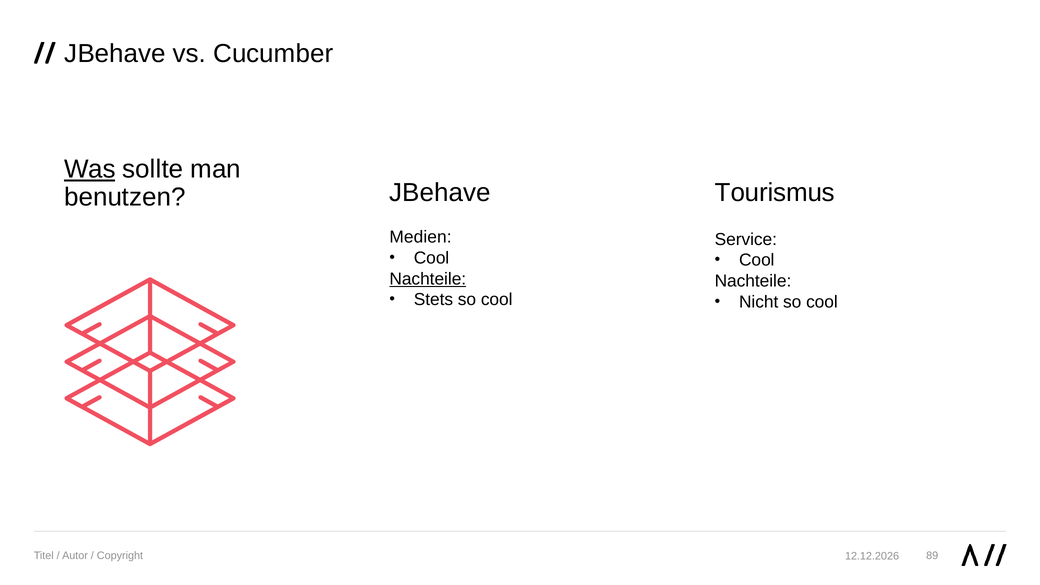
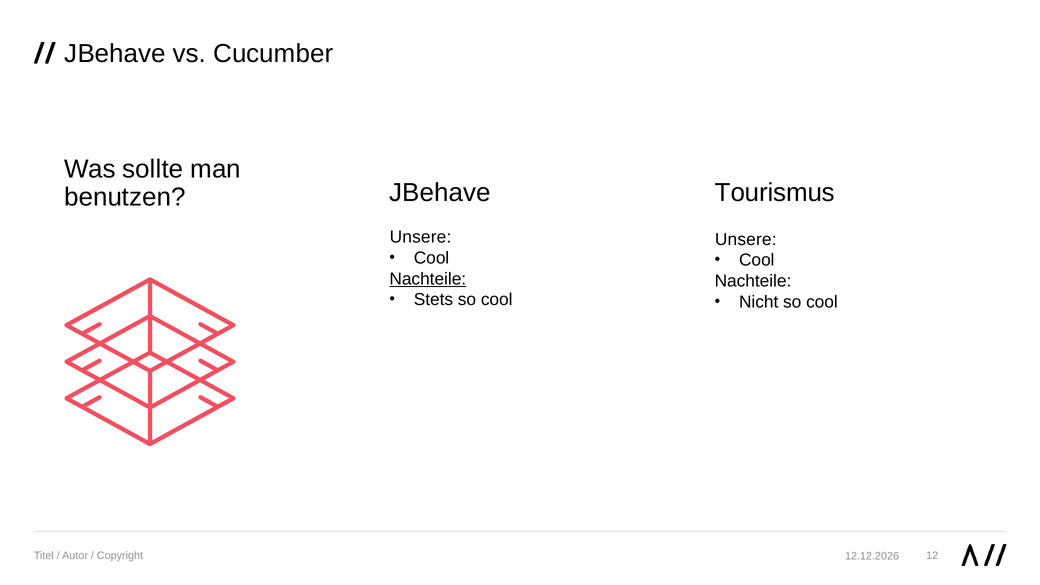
Was underline: present -> none
Medien at (421, 237): Medien -> Unsere
Service at (746, 240): Service -> Unsere
89: 89 -> 12
